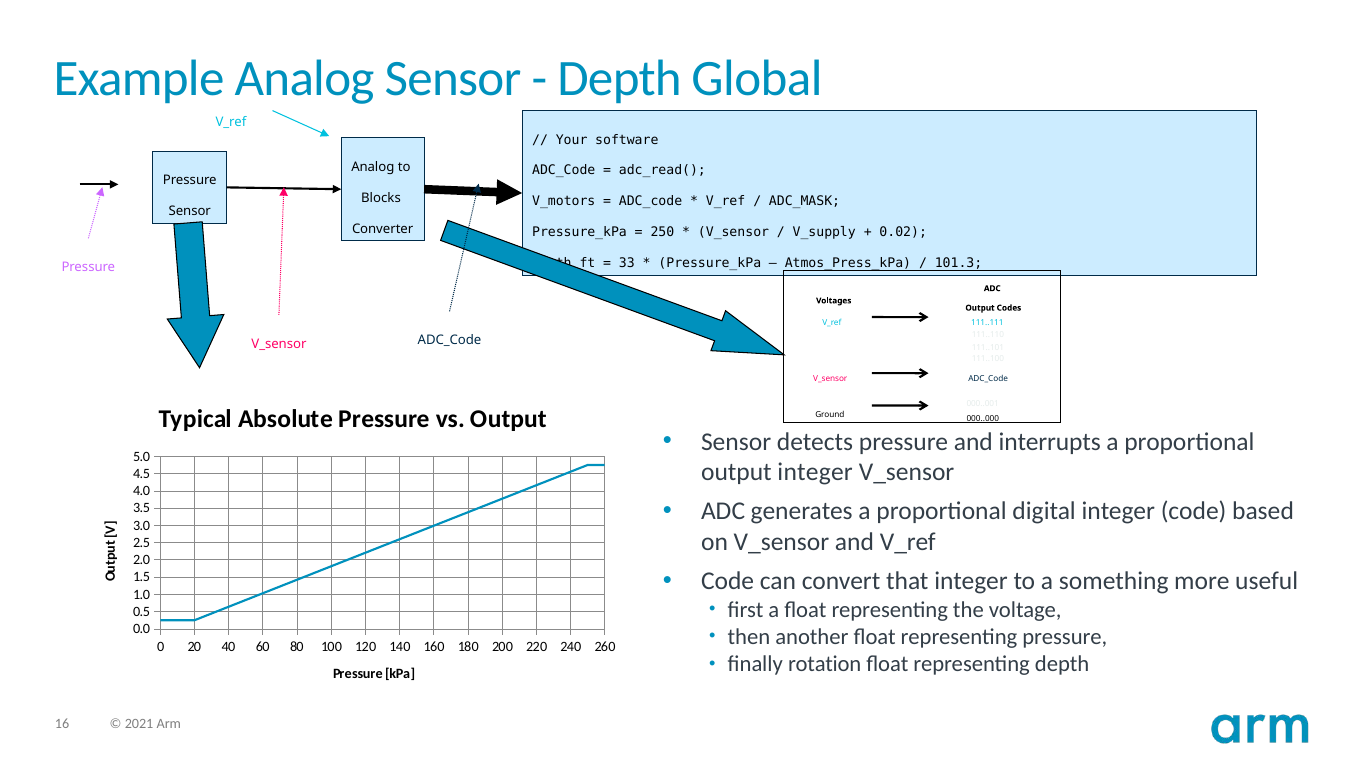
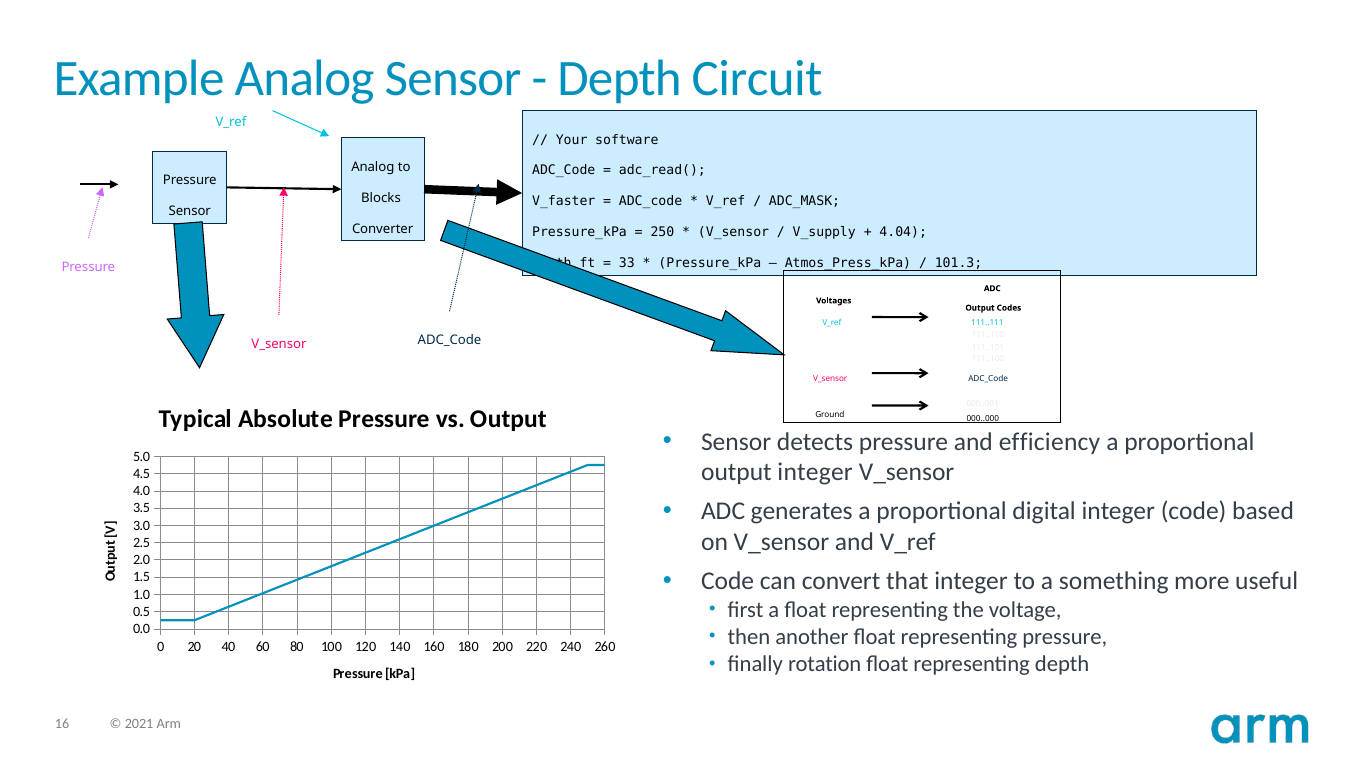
Global: Global -> Circuit
V_motors: V_motors -> V_faster
0.02: 0.02 -> 4.04
interrupts: interrupts -> efficiency
